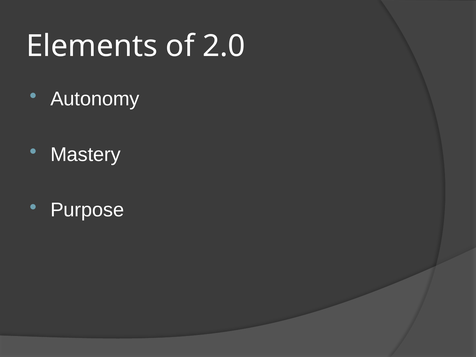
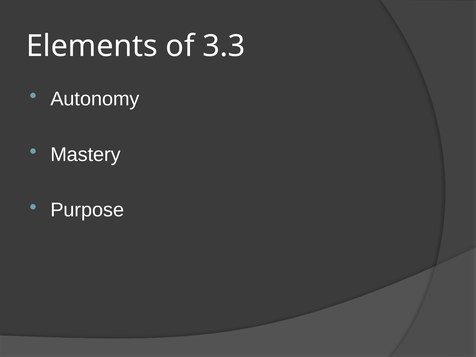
2.0: 2.0 -> 3.3
